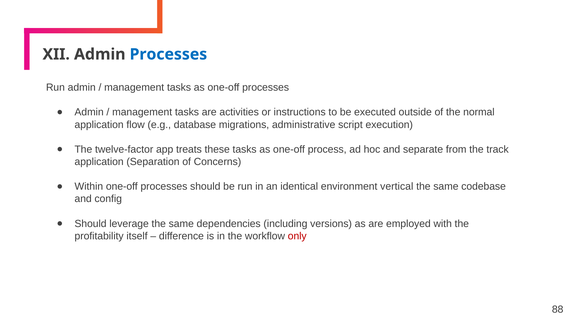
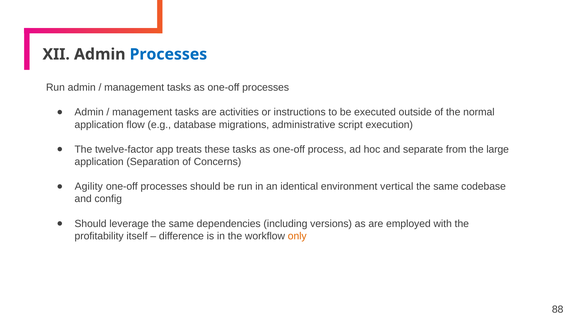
track: track -> large
Within: Within -> Agility
only colour: red -> orange
